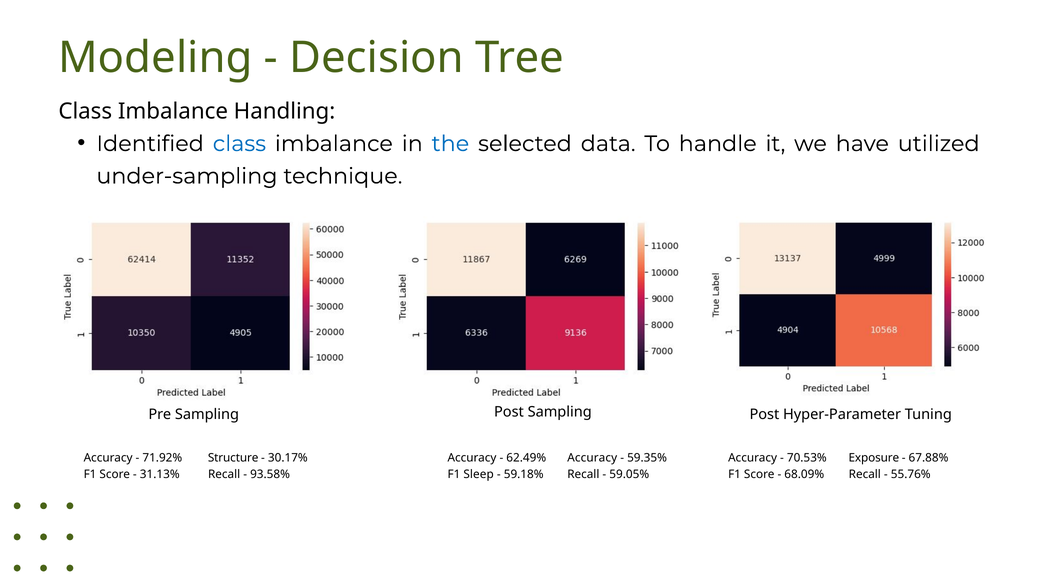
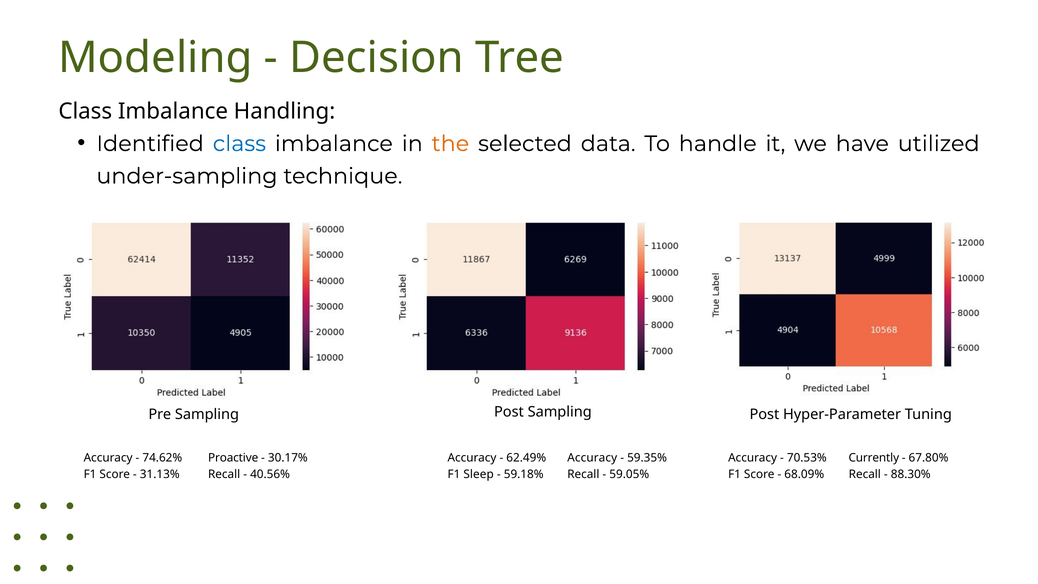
the colour: blue -> orange
71.92%: 71.92% -> 74.62%
Exposure: Exposure -> Currently
67.88%: 67.88% -> 67.80%
Structure: Structure -> Proactive
55.76%: 55.76% -> 88.30%
93.58%: 93.58% -> 40.56%
